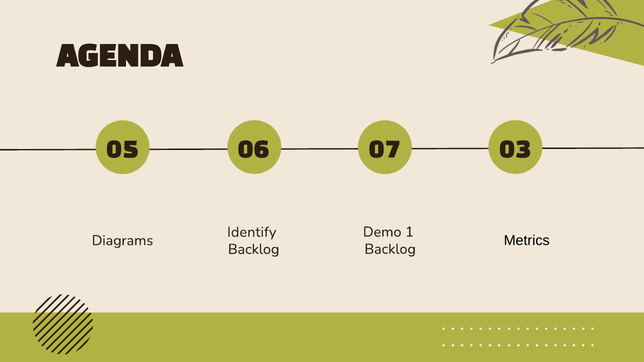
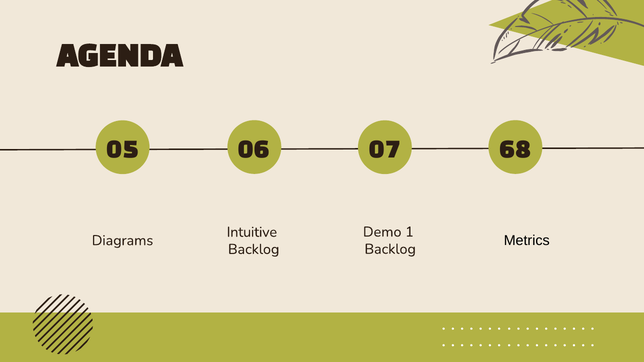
03: 03 -> 68
Identify: Identify -> Intuitive
